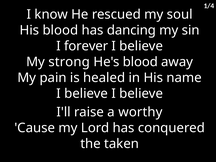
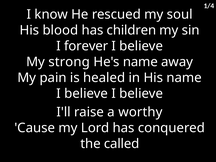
dancing: dancing -> children
He's blood: blood -> name
taken: taken -> called
